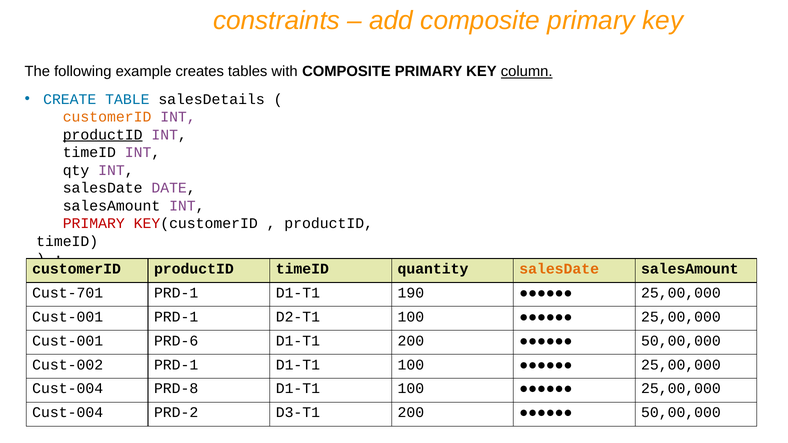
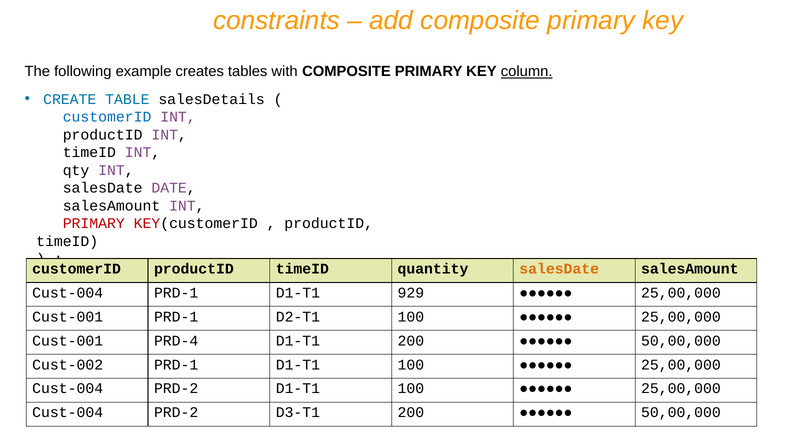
customerID at (107, 117) colour: orange -> blue
productID at (103, 135) underline: present -> none
Cust-701 at (68, 293): Cust-701 -> Cust-004
190: 190 -> 929
PRD-6: PRD-6 -> PRD-4
PRD-8 at (176, 389): PRD-8 -> PRD-2
